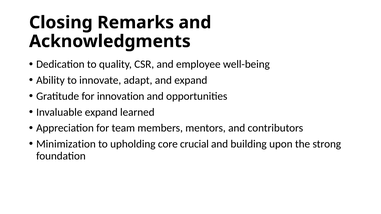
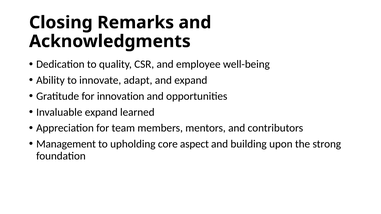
Minimization: Minimization -> Management
crucial: crucial -> aspect
